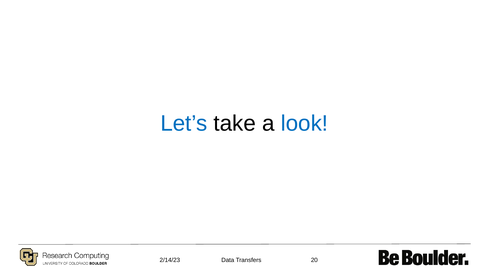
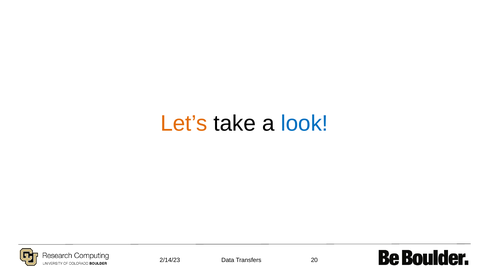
Let’s colour: blue -> orange
